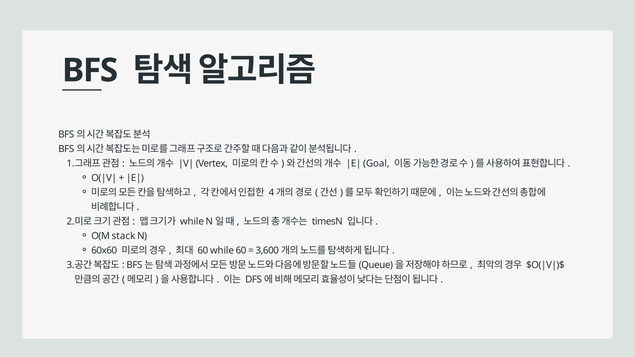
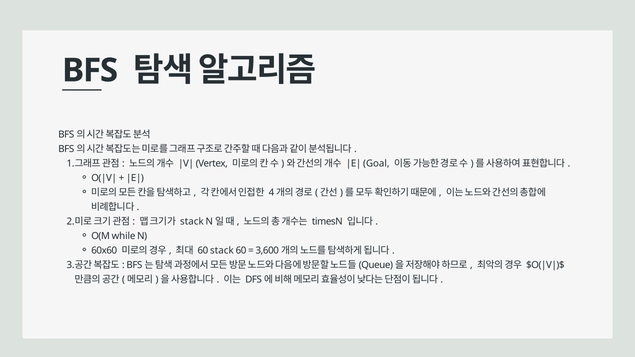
while at (192, 222): while -> stack
stack: stack -> while
60 while: while -> stack
